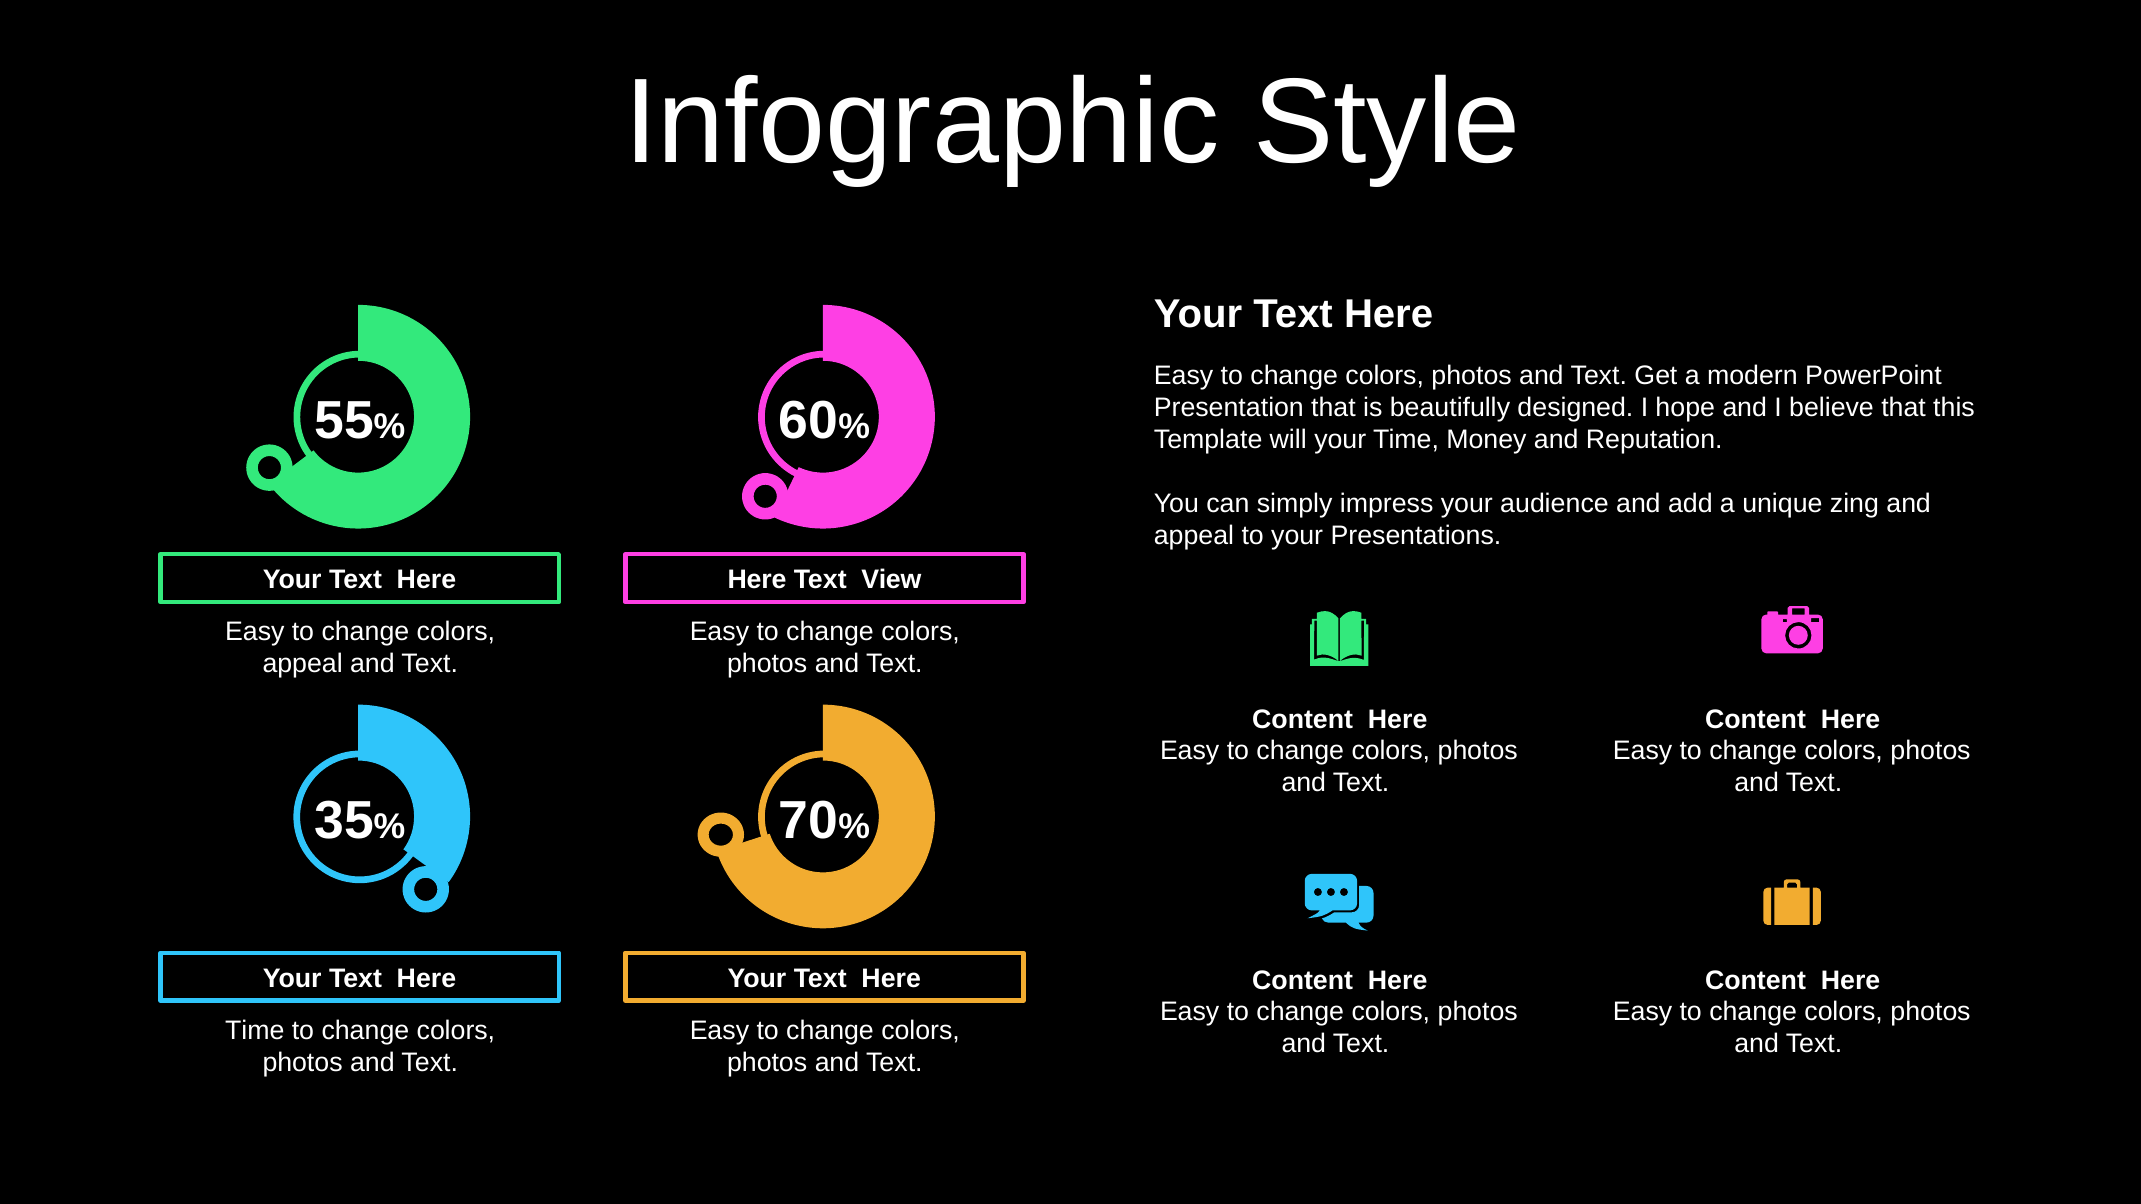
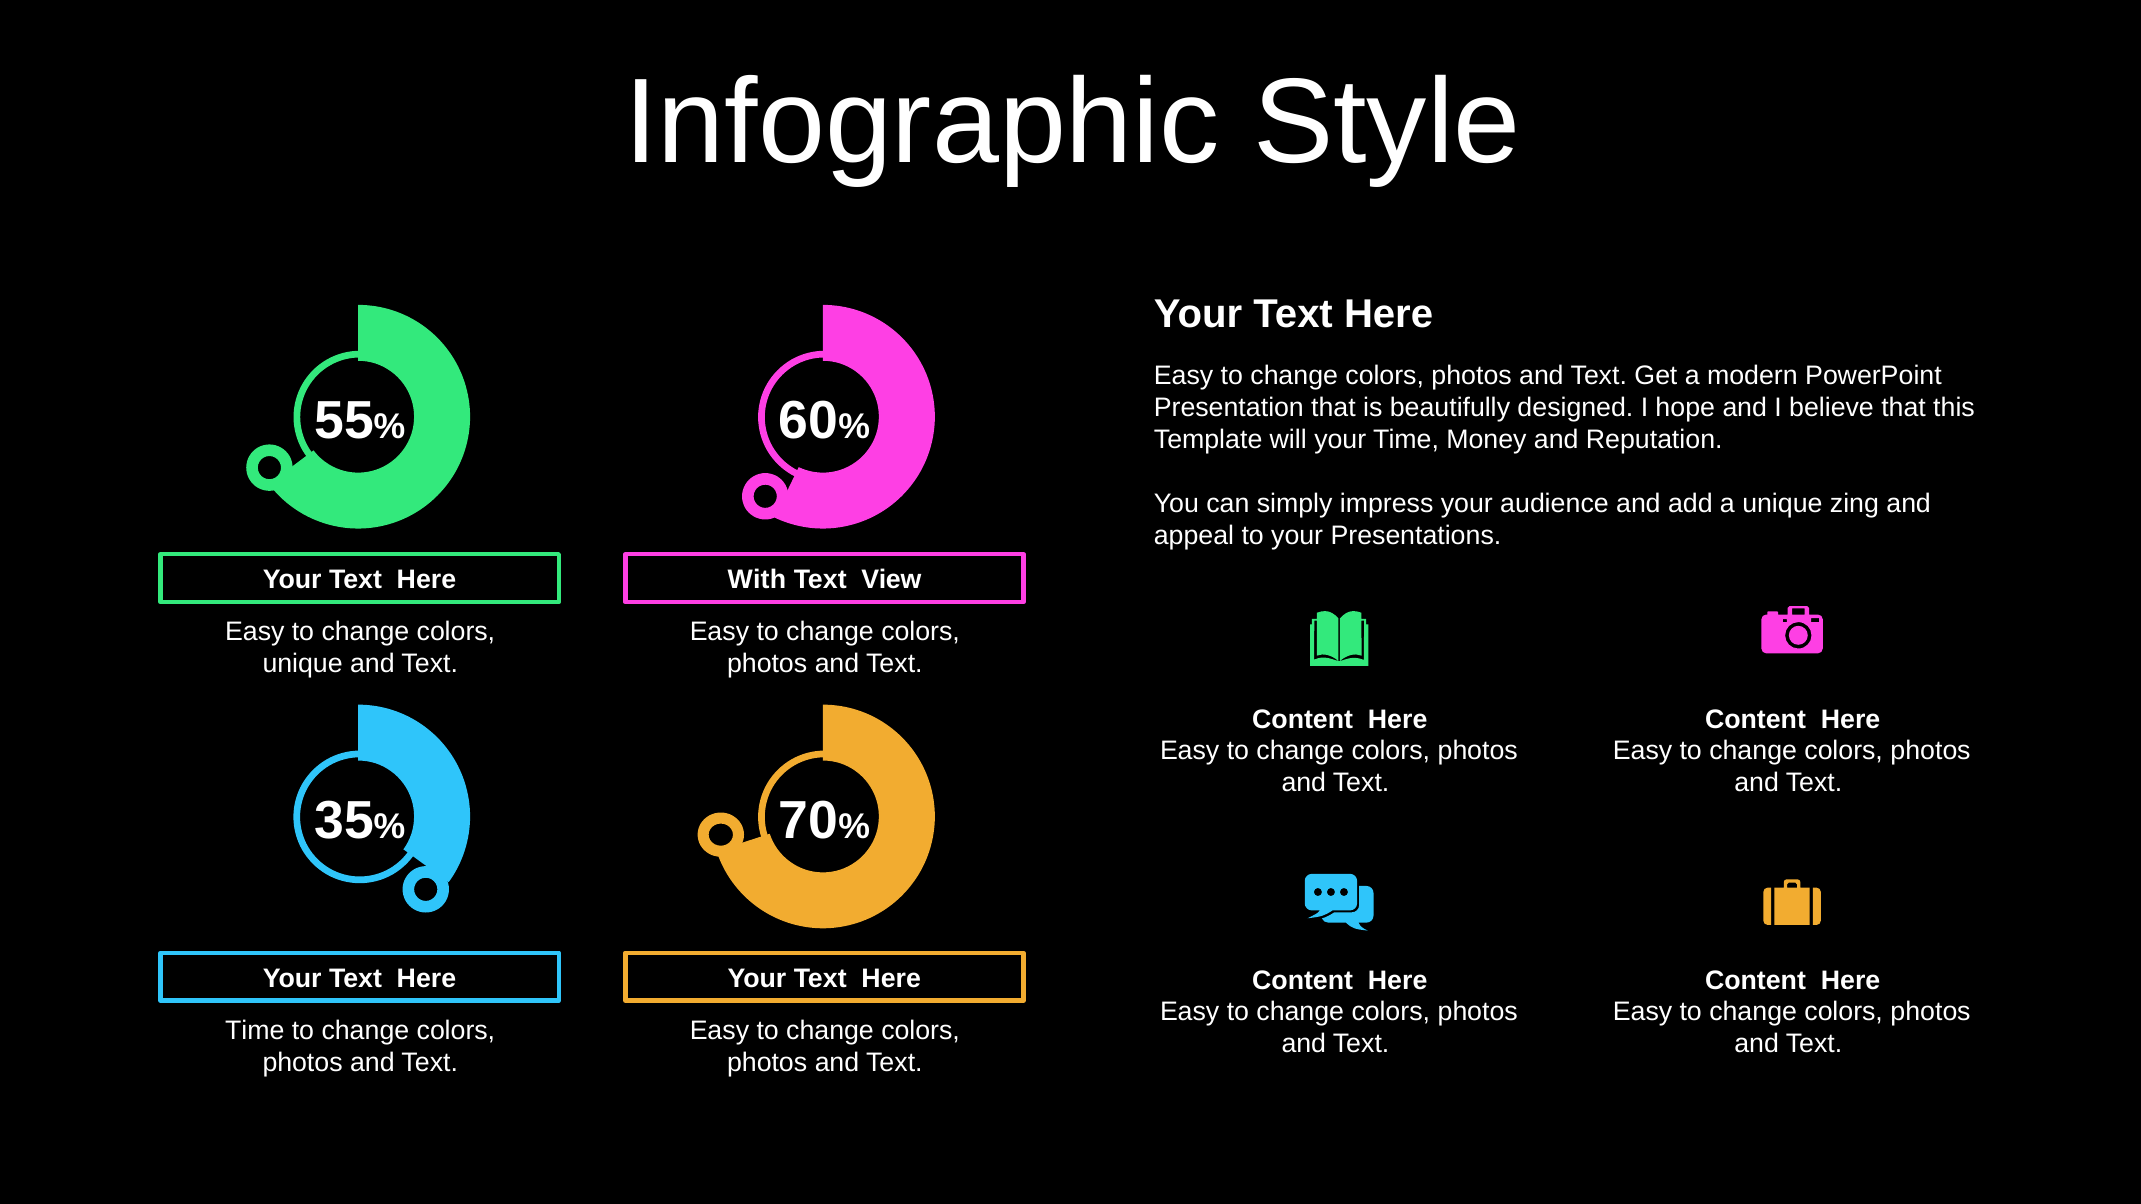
Here at (757, 580): Here -> With
appeal at (303, 664): appeal -> unique
